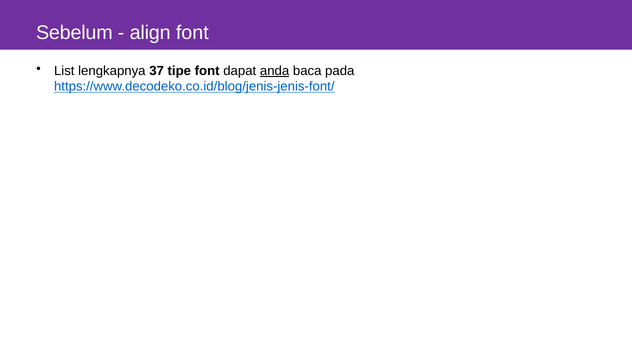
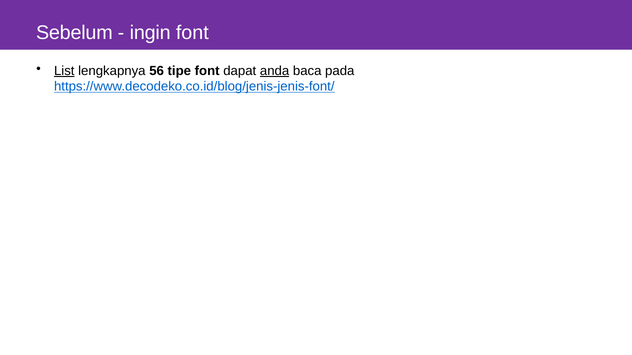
align: align -> ingin
List underline: none -> present
37: 37 -> 56
